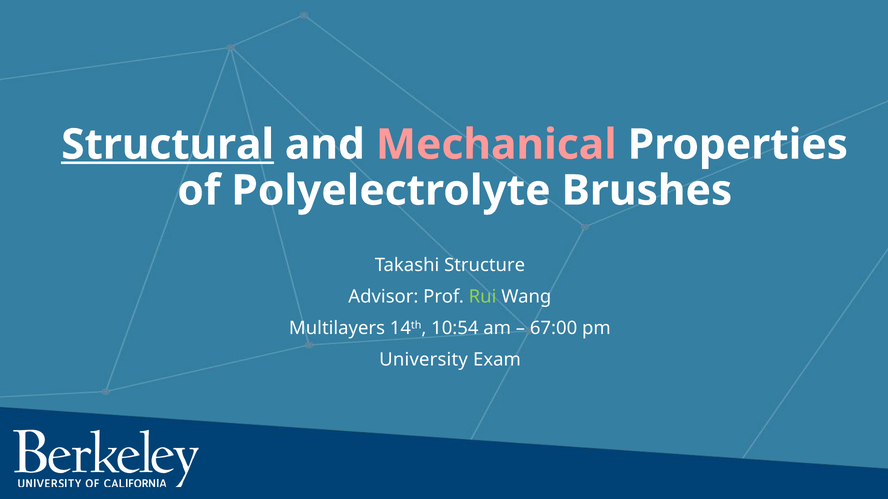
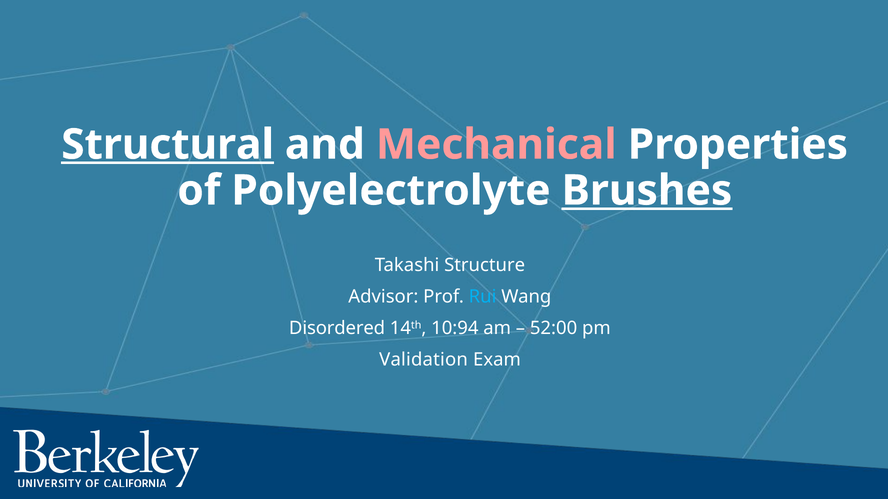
Brushes underline: none -> present
Rui colour: light green -> light blue
Multilayers: Multilayers -> Disordered
10:54: 10:54 -> 10:94
67:00: 67:00 -> 52:00
University: University -> Validation
